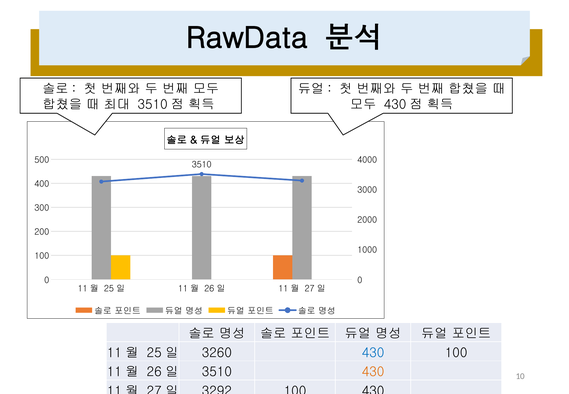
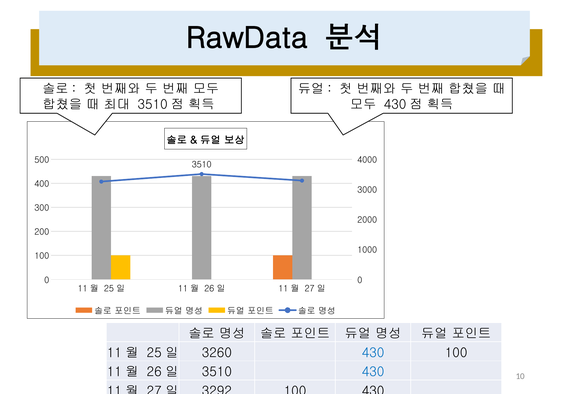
430 at (373, 372) colour: orange -> blue
